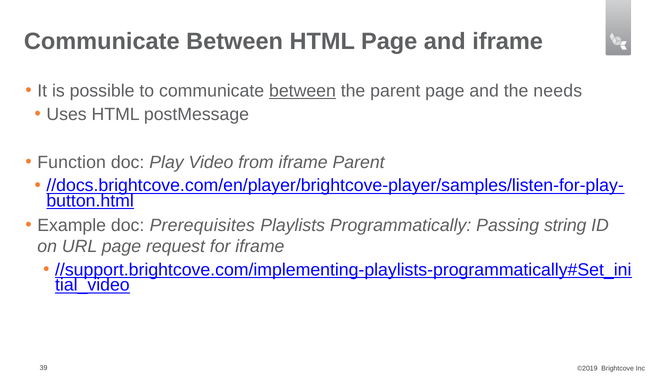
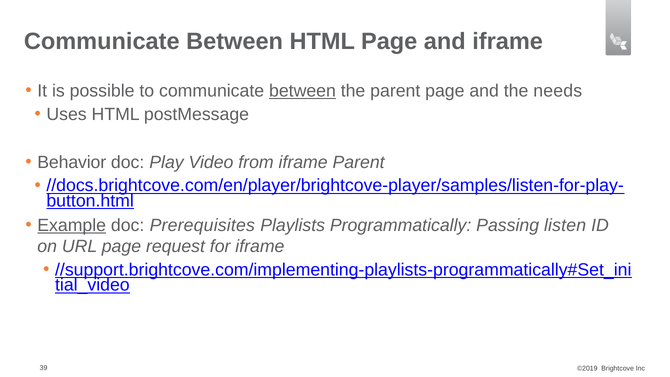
Function: Function -> Behavior
Example underline: none -> present
string: string -> listen
